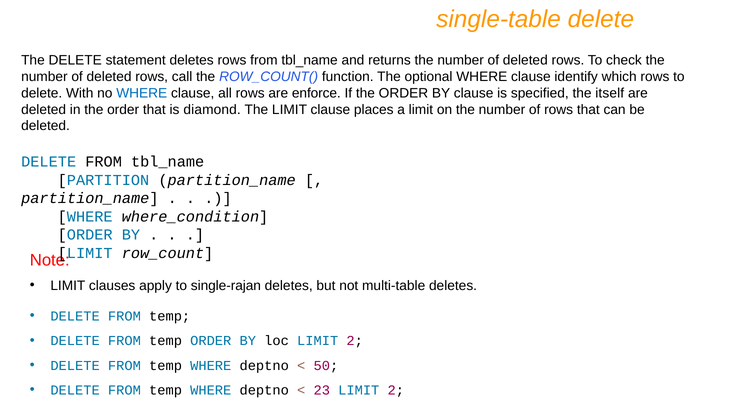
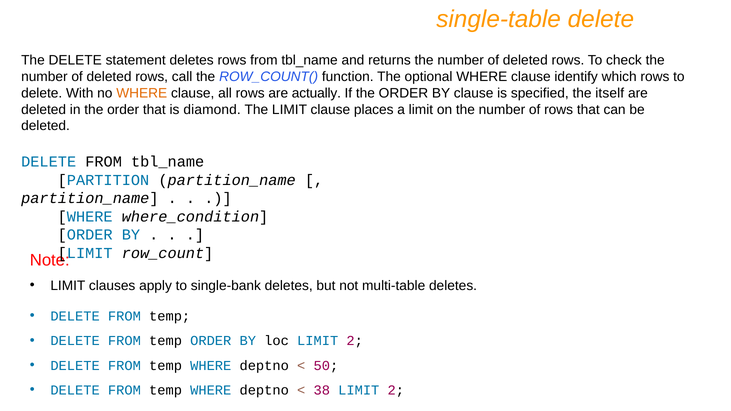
WHERE at (142, 93) colour: blue -> orange
enforce: enforce -> actually
single-rajan: single-rajan -> single-bank
23: 23 -> 38
